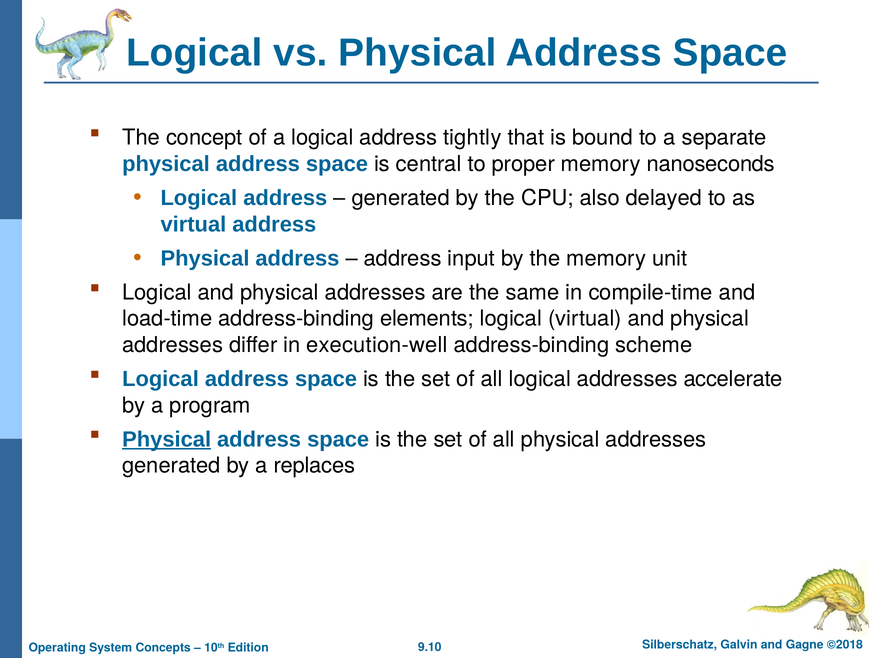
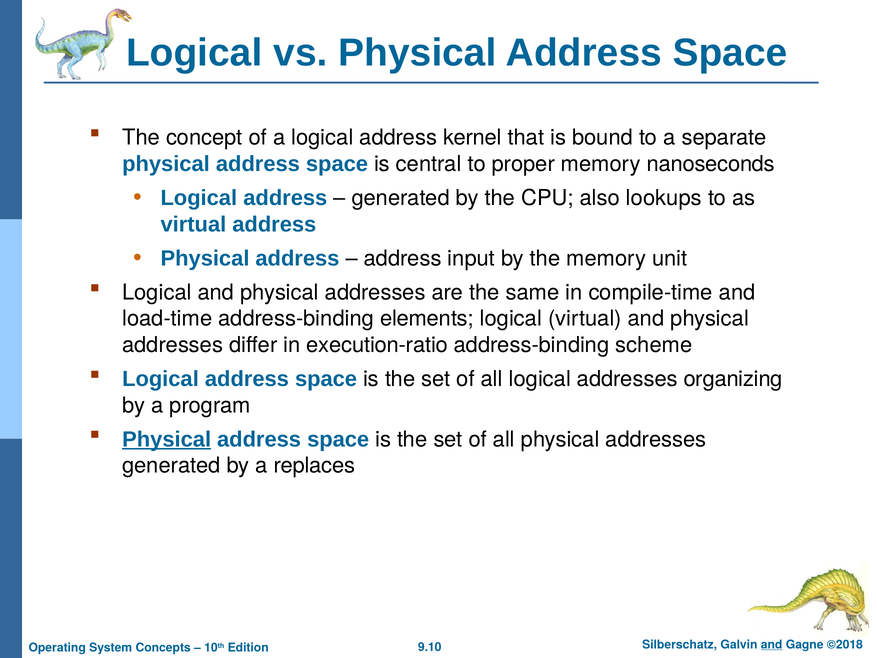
tightly: tightly -> kernel
delayed: delayed -> lookups
execution-well: execution-well -> execution-ratio
accelerate: accelerate -> organizing
and at (772, 644) underline: none -> present
